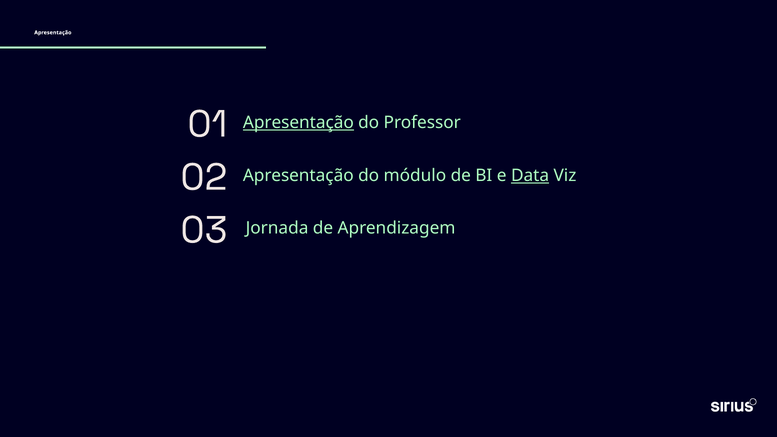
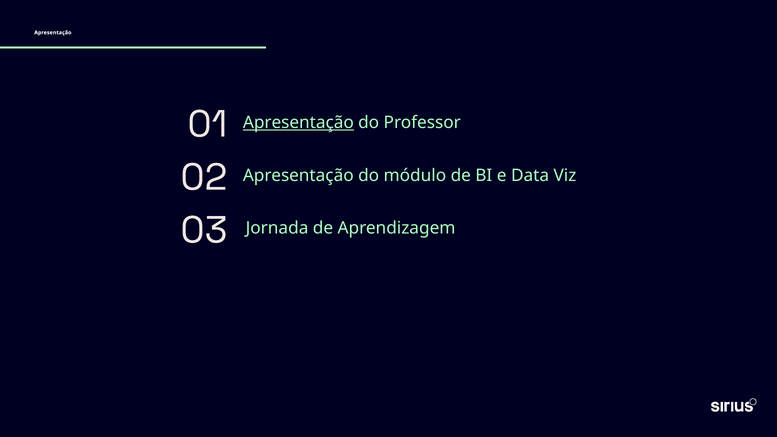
Data underline: present -> none
